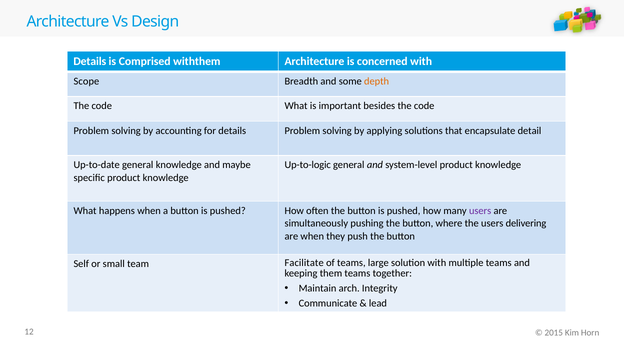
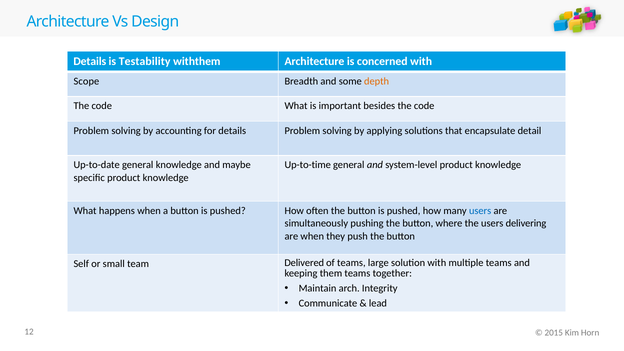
Comprised: Comprised -> Testability
Up-to-logic: Up-to-logic -> Up-to-time
users at (480, 211) colour: purple -> blue
Facilitate: Facilitate -> Delivered
